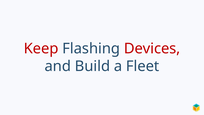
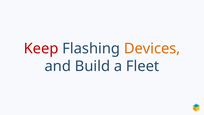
Devices colour: red -> orange
